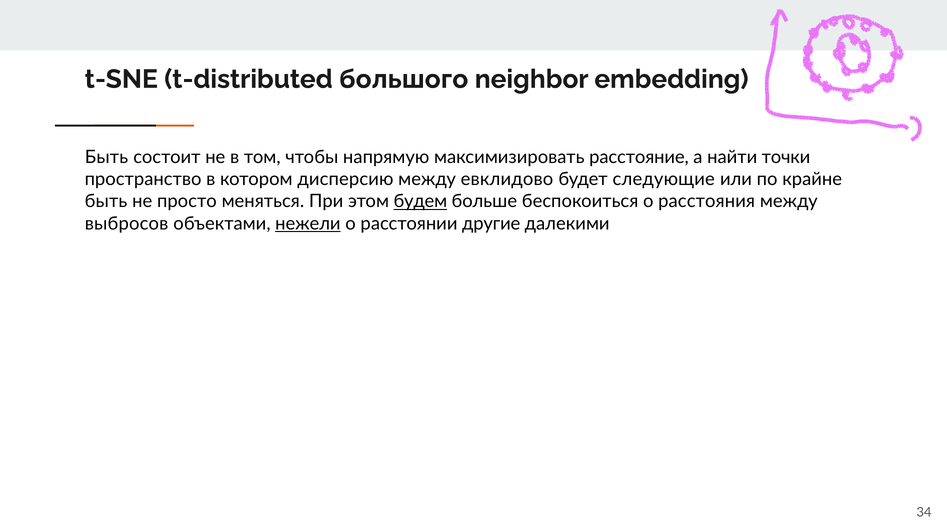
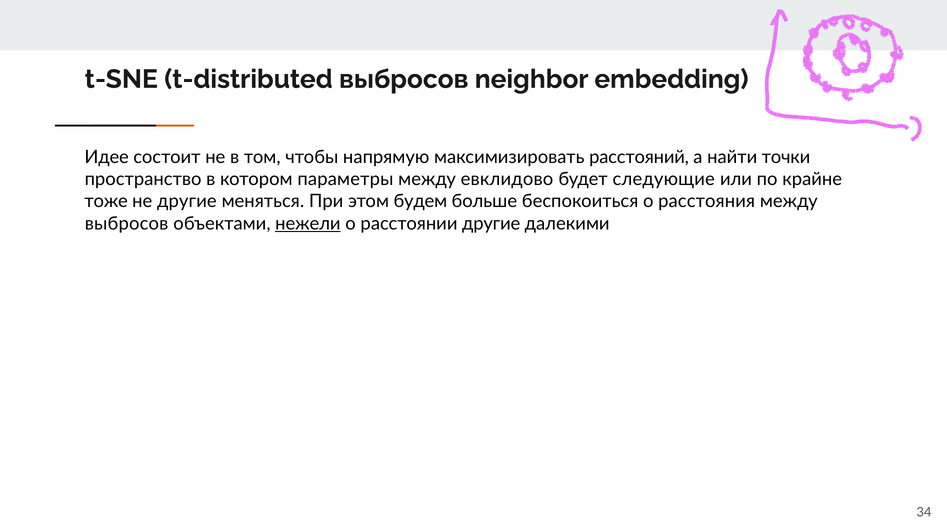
t-distributed большого: большого -> выбросов
Быть at (106, 157): Быть -> Идее
расстояние: расстояние -> расстояний
дисперсию: дисперсию -> параметры
быть at (106, 202): быть -> тоже
не просто: просто -> другие
будем underline: present -> none
